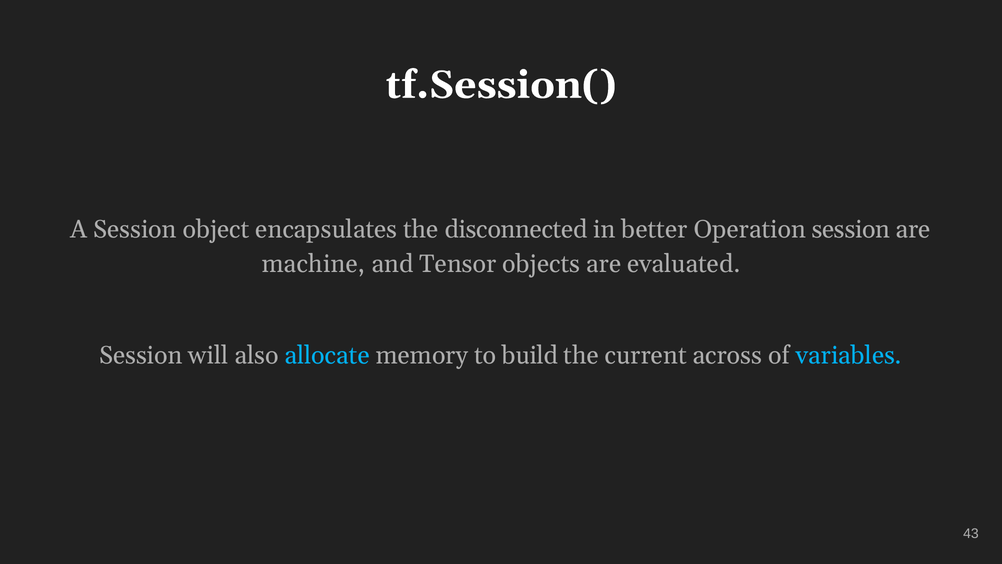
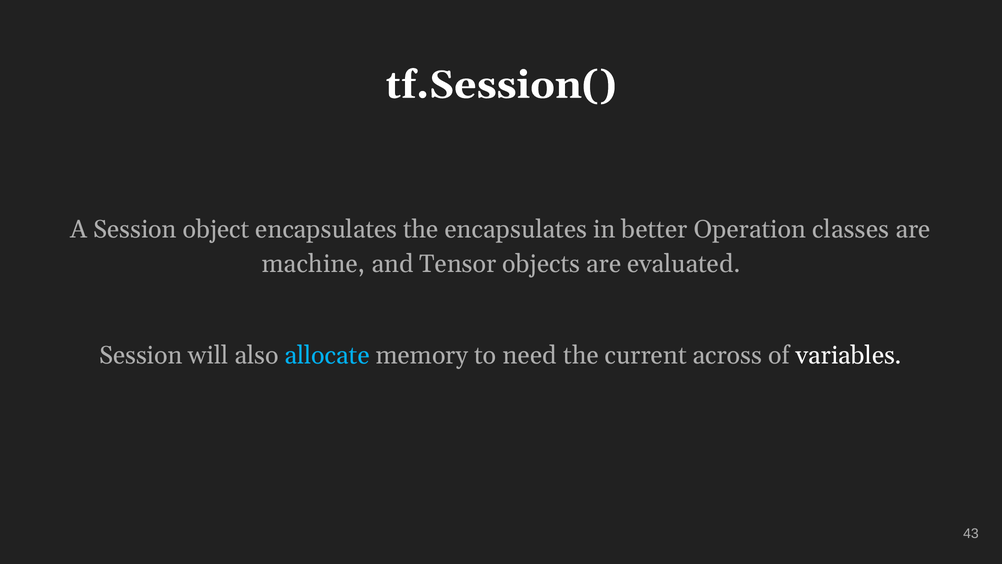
the disconnected: disconnected -> encapsulates
Operation session: session -> classes
build: build -> need
variables colour: light blue -> white
